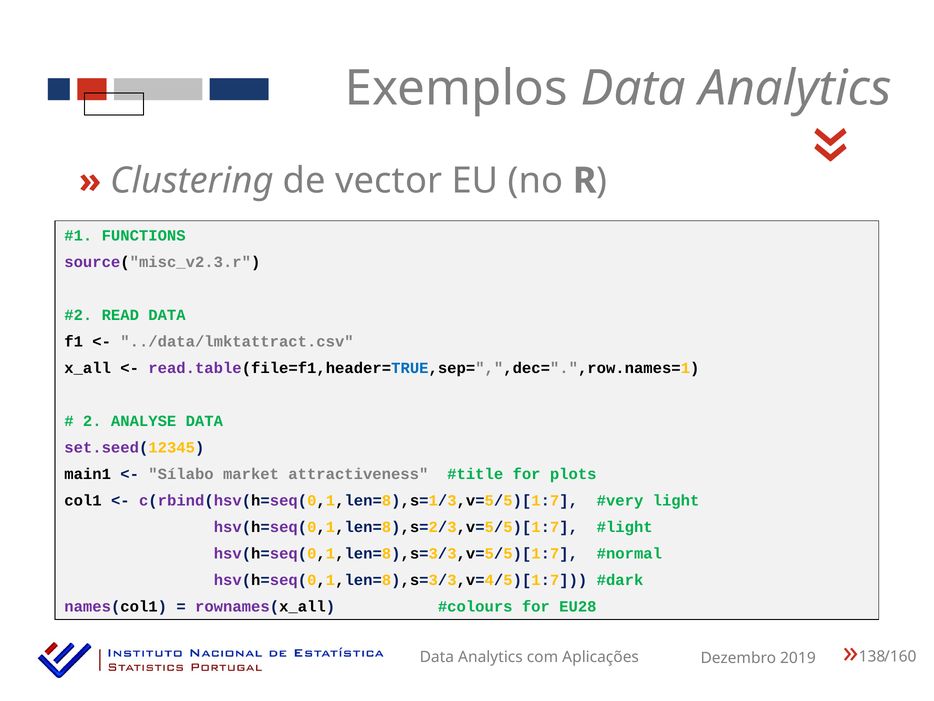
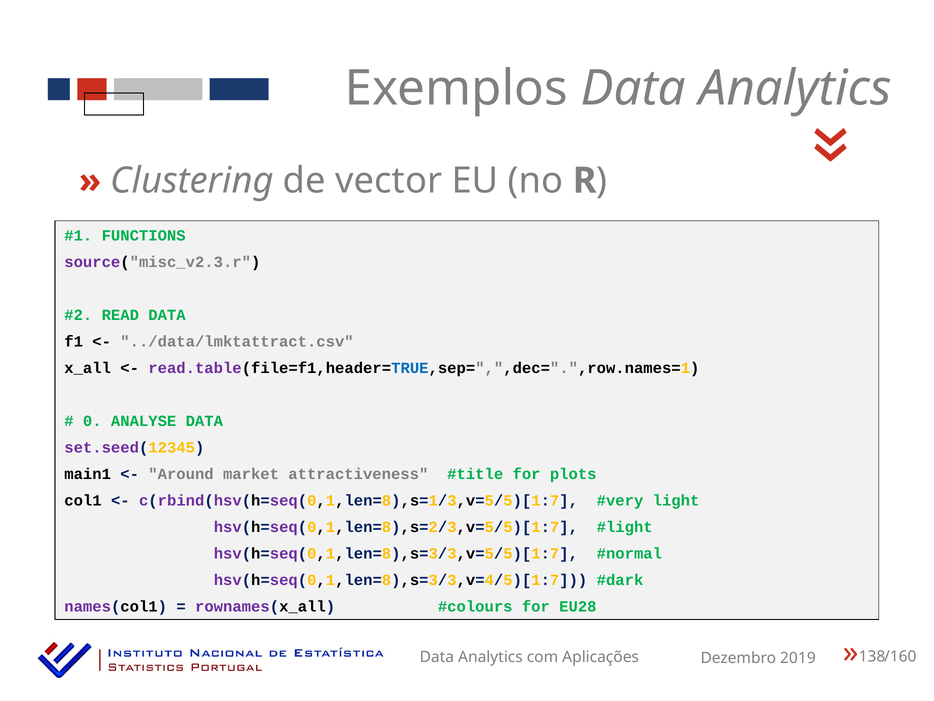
2: 2 -> 0
Sílabo: Sílabo -> Around
